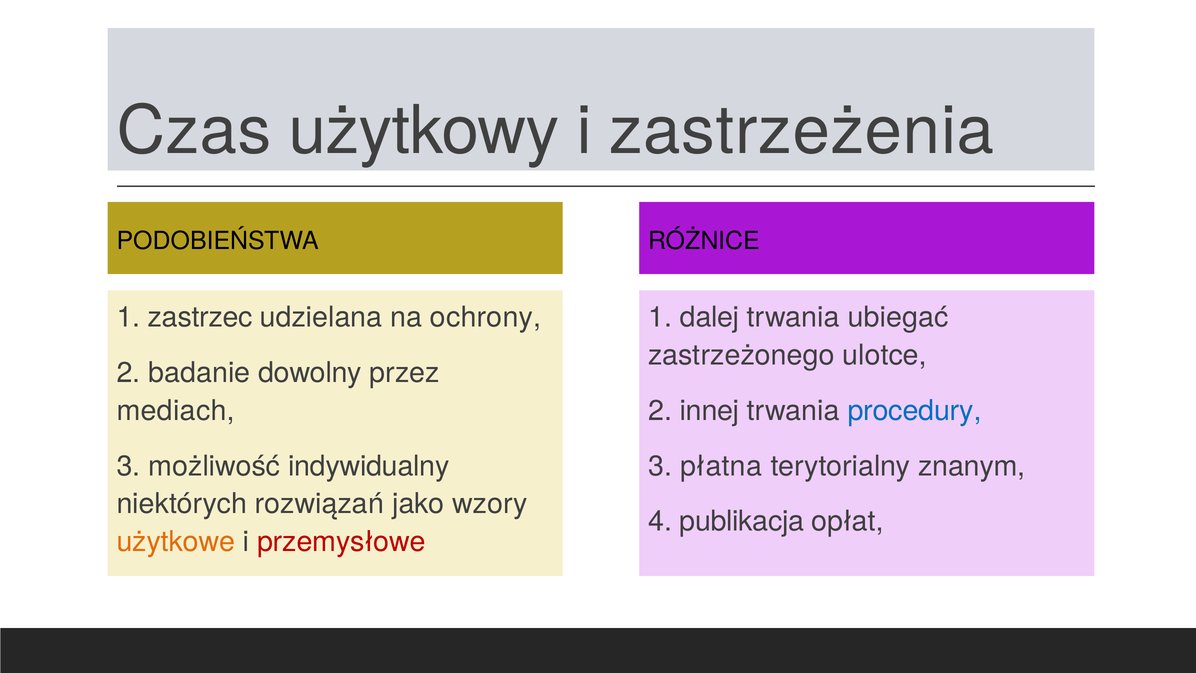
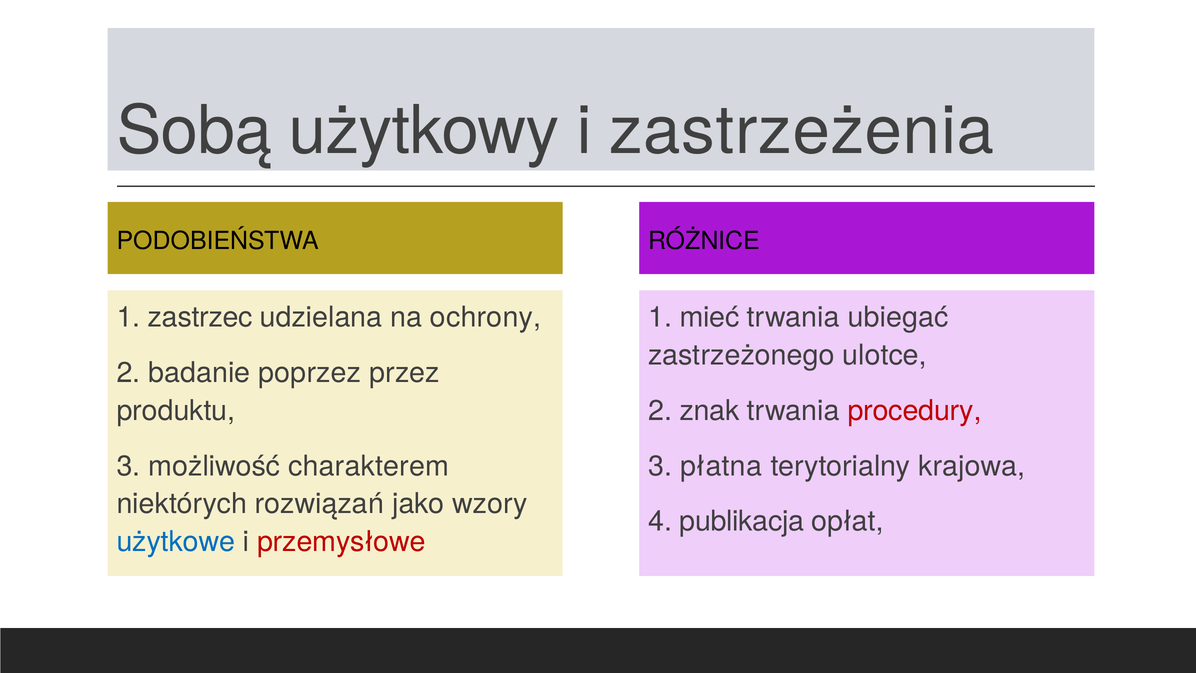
Czas: Czas -> Sobą
dalej: dalej -> mieć
dowolny: dowolny -> poprzez
mediach: mediach -> produktu
innej: innej -> znak
procedury colour: blue -> red
indywidualny: indywidualny -> charakterem
znanym: znanym -> krajowa
użytkowe colour: orange -> blue
